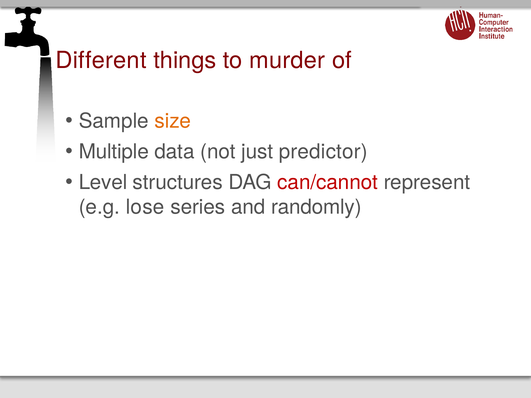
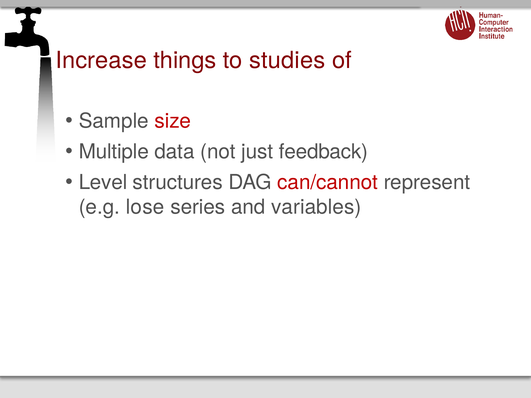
Different: Different -> Increase
murder: murder -> studies
size colour: orange -> red
predictor: predictor -> feedback
randomly: randomly -> variables
